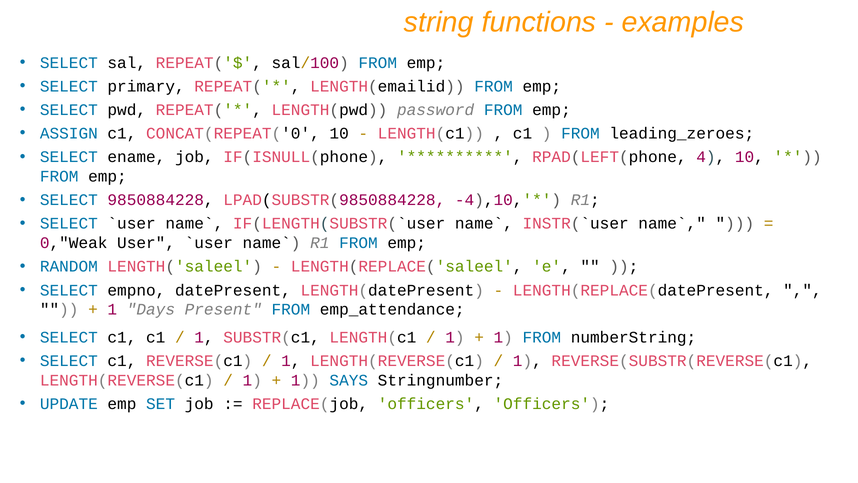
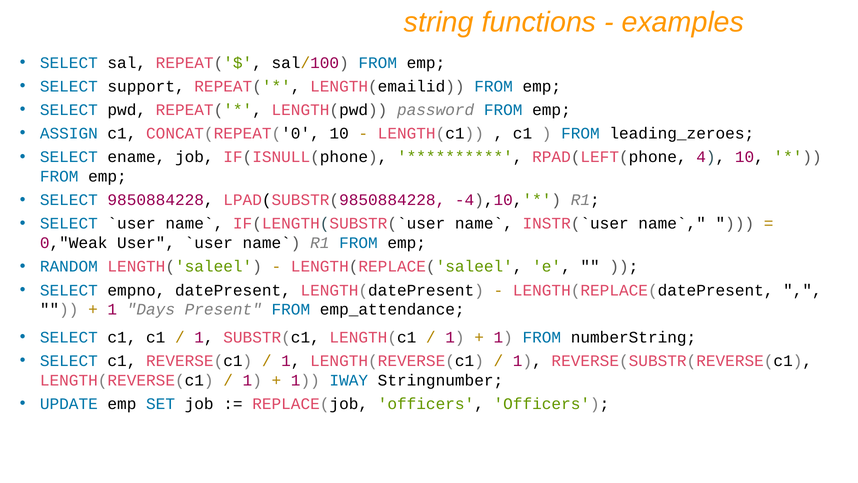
primary: primary -> support
SAYS: SAYS -> IWAY
